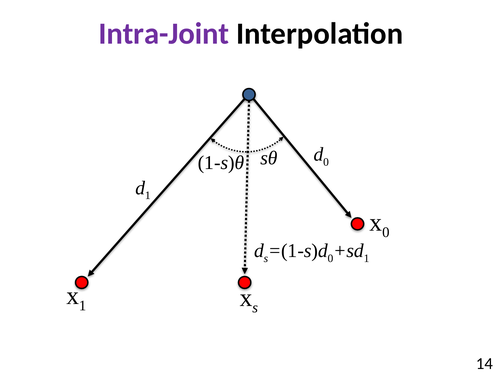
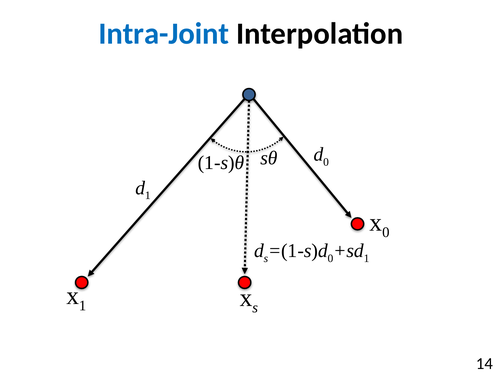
Intra-Joint colour: purple -> blue
